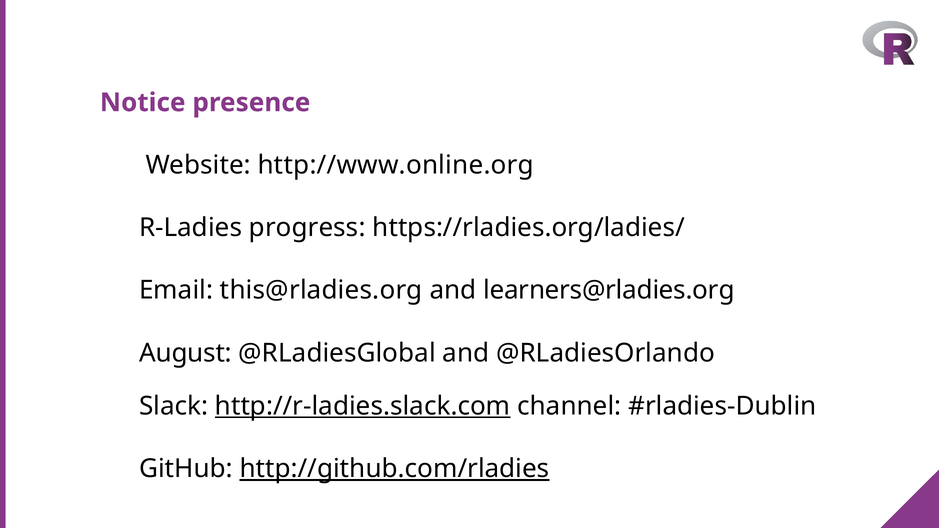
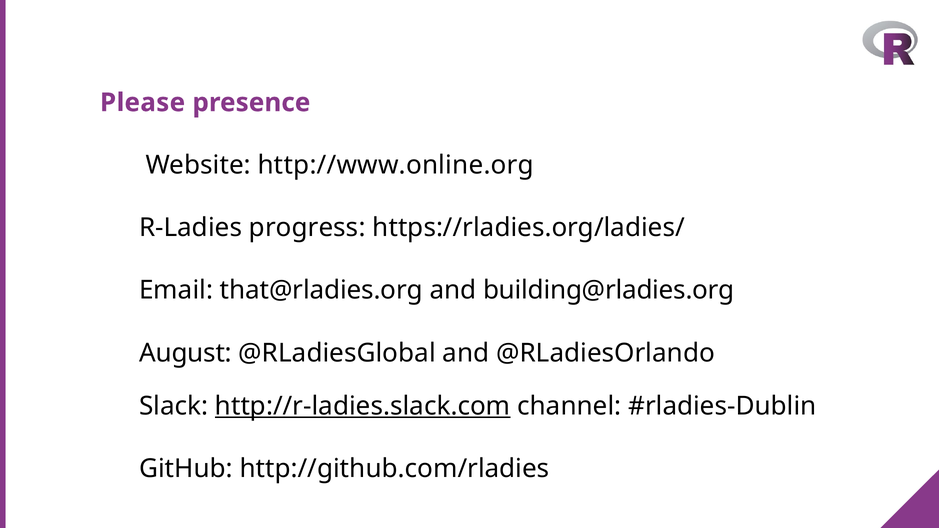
Notice: Notice -> Please
this@rladies.org: this@rladies.org -> that@rladies.org
learners@rladies.org: learners@rladies.org -> building@rladies.org
http://github.com/rladies underline: present -> none
